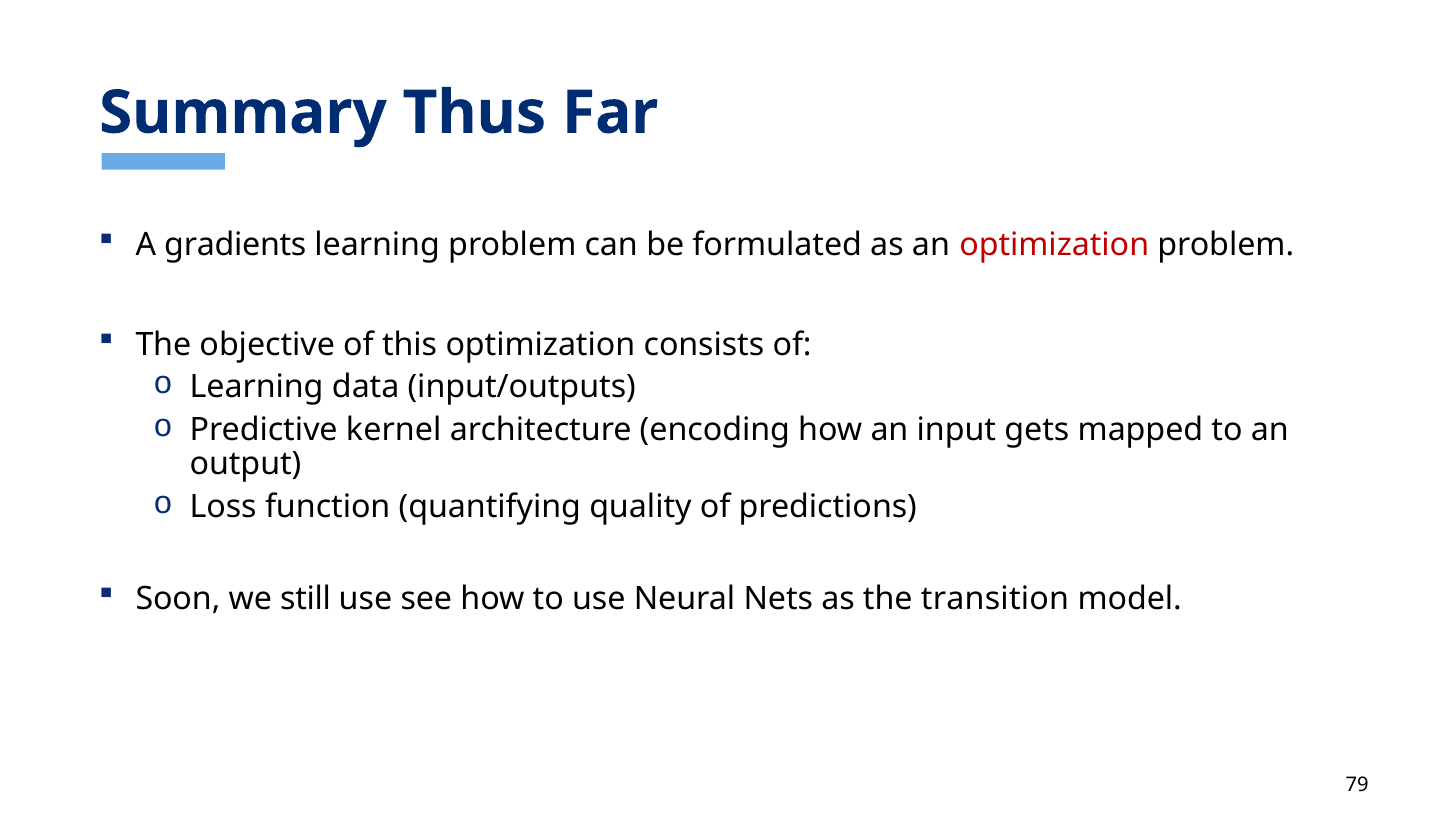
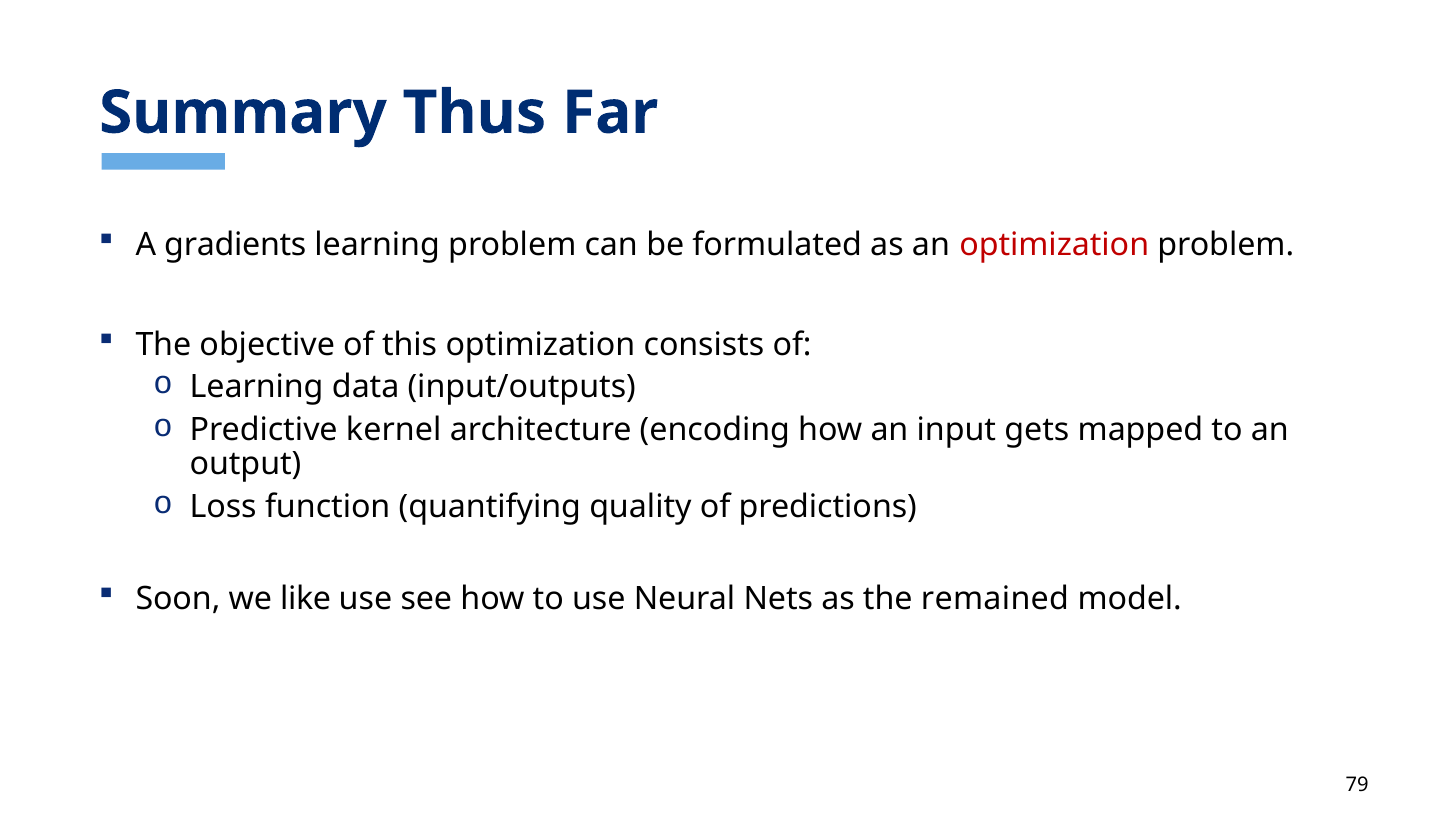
still: still -> like
transition: transition -> remained
